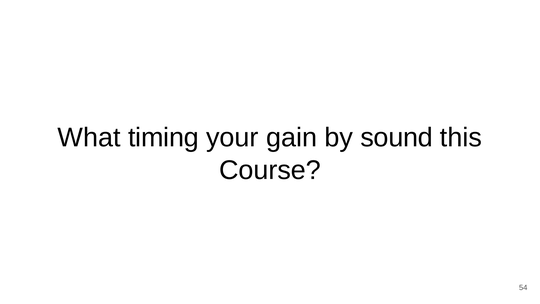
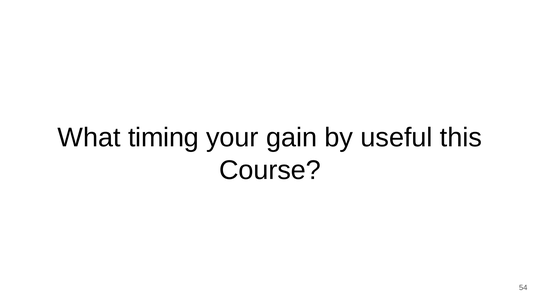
sound: sound -> useful
